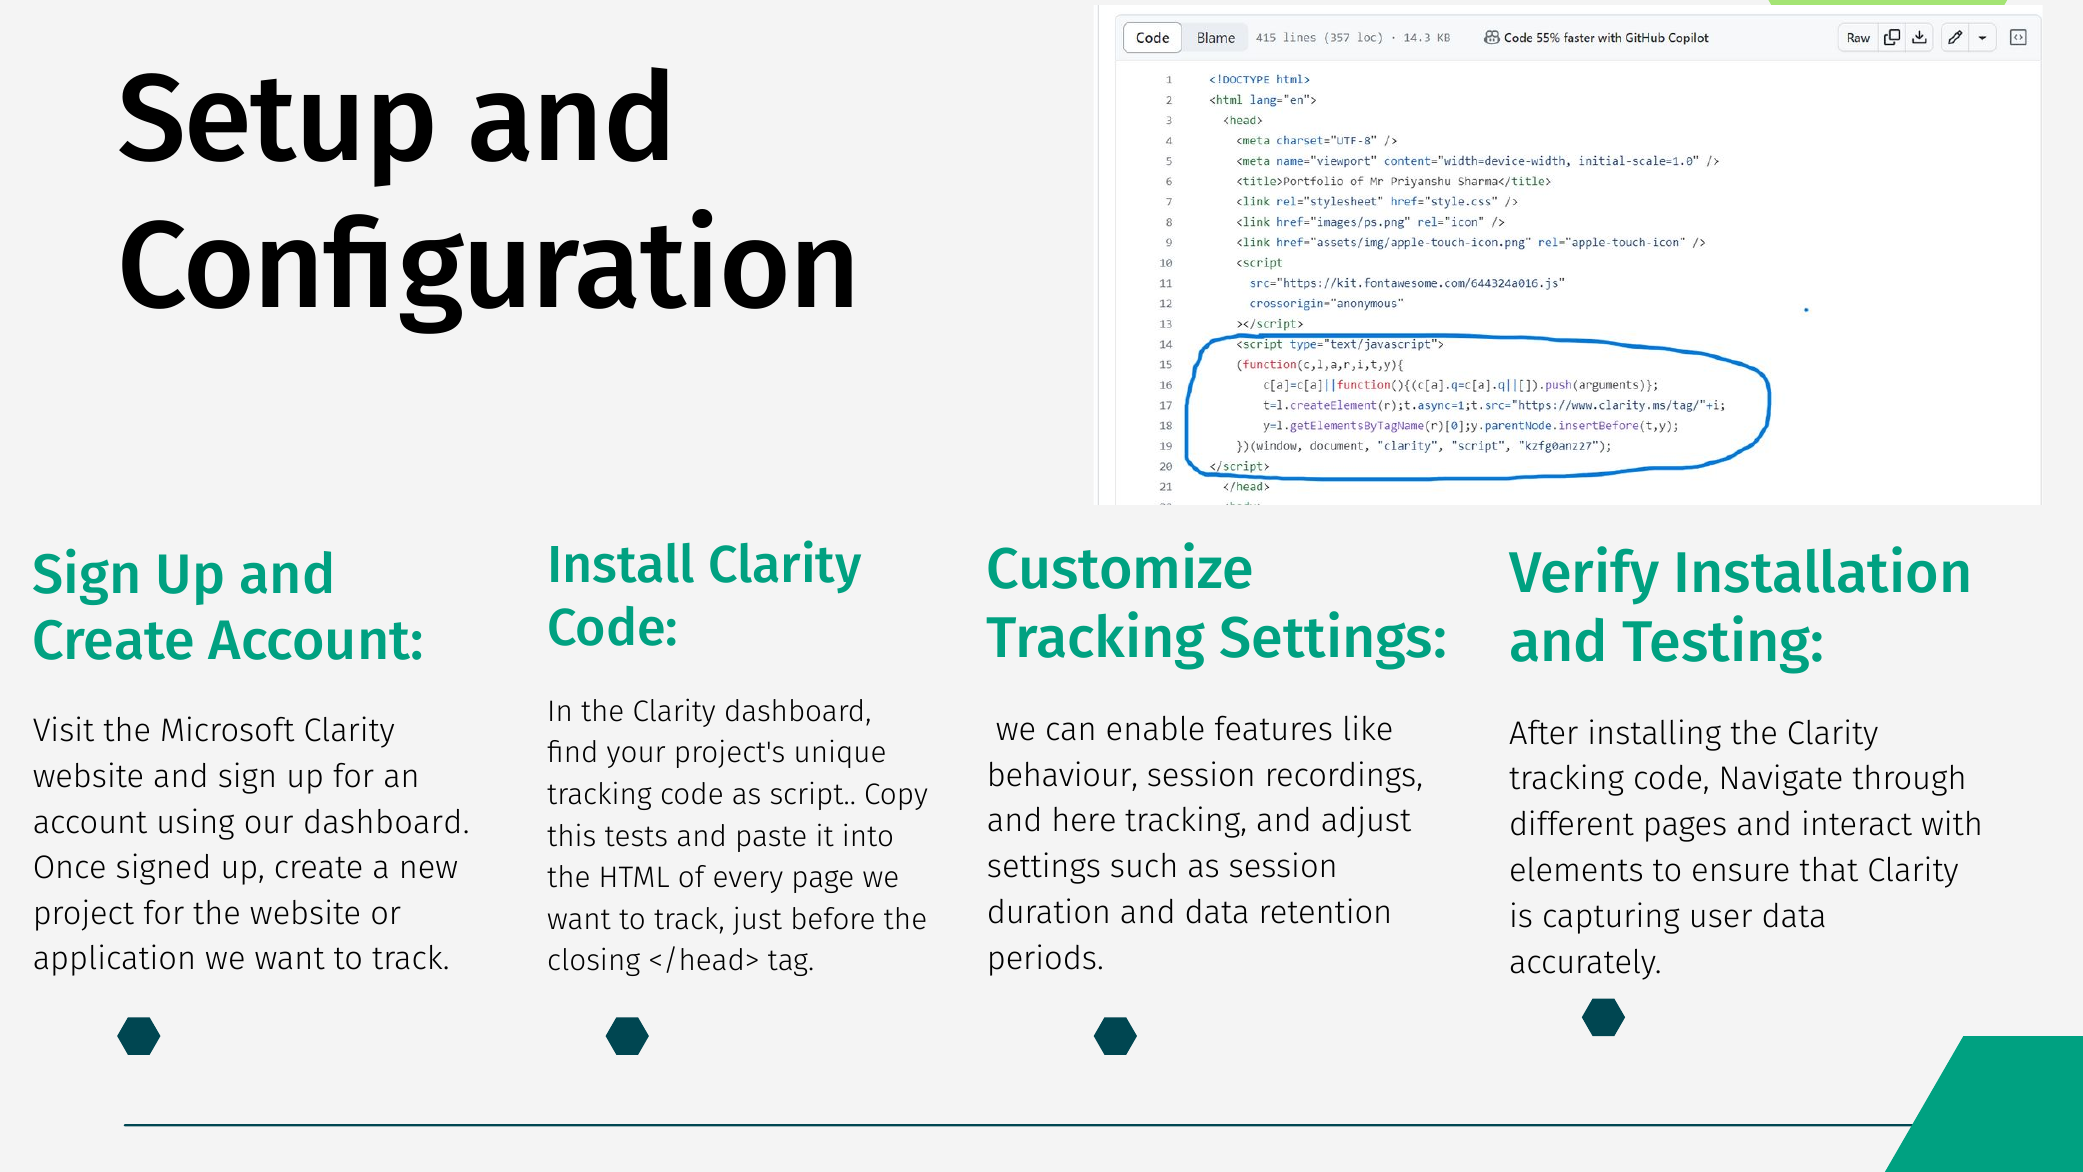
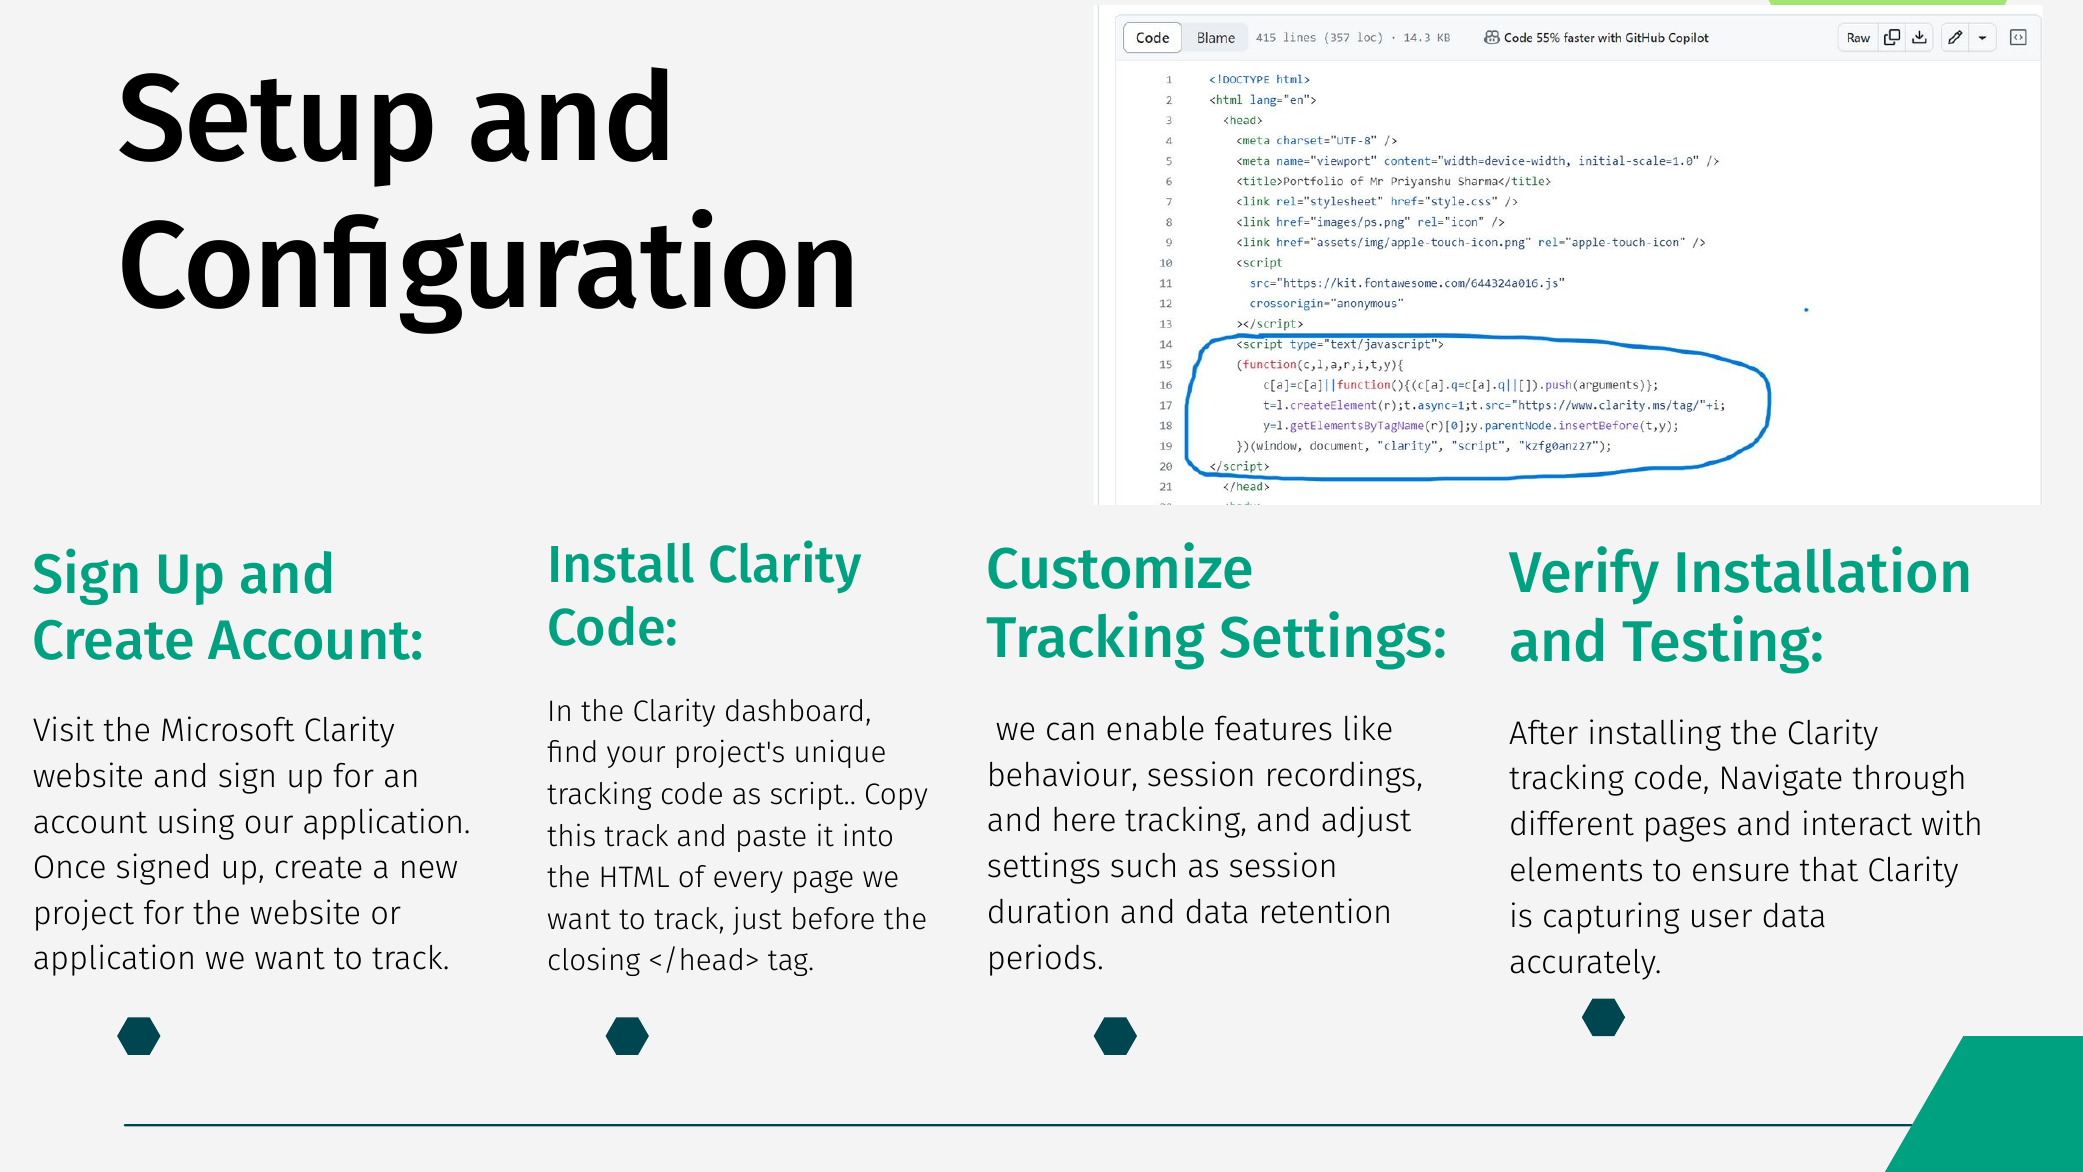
our dashboard: dashboard -> application
this tests: tests -> track
